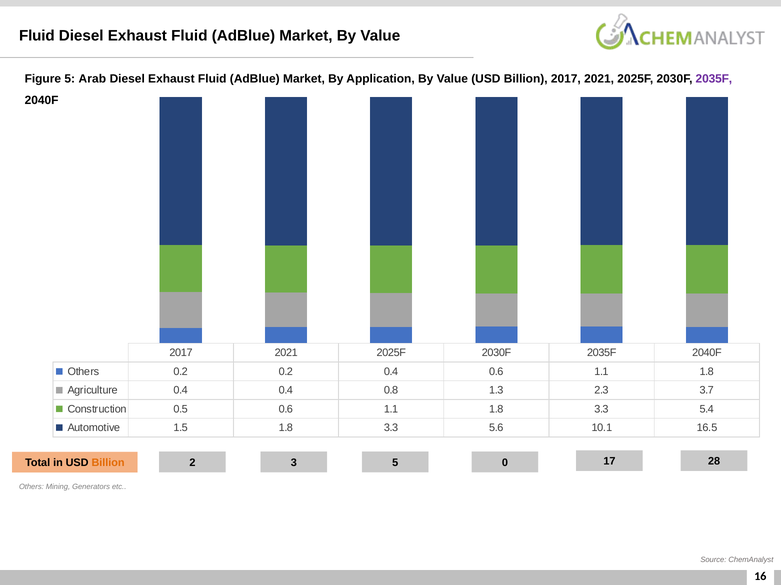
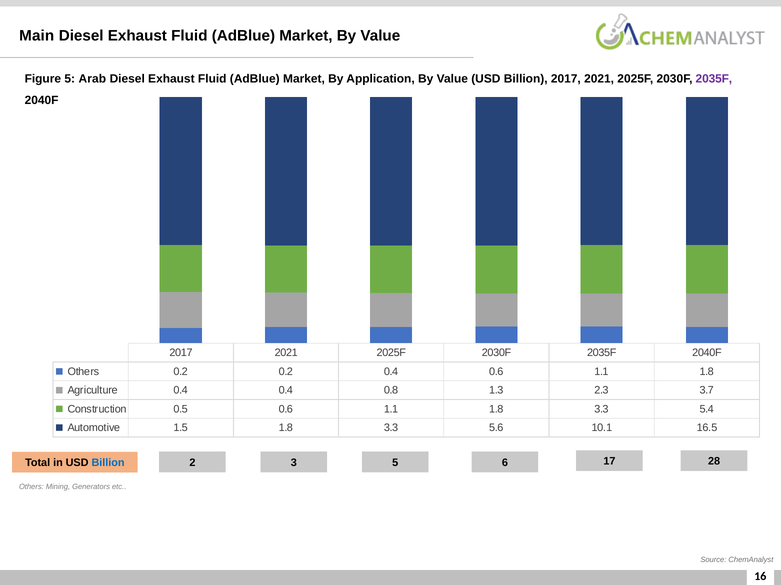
Fluid at (37, 36): Fluid -> Main
0: 0 -> 6
Billion at (108, 463) colour: orange -> blue
